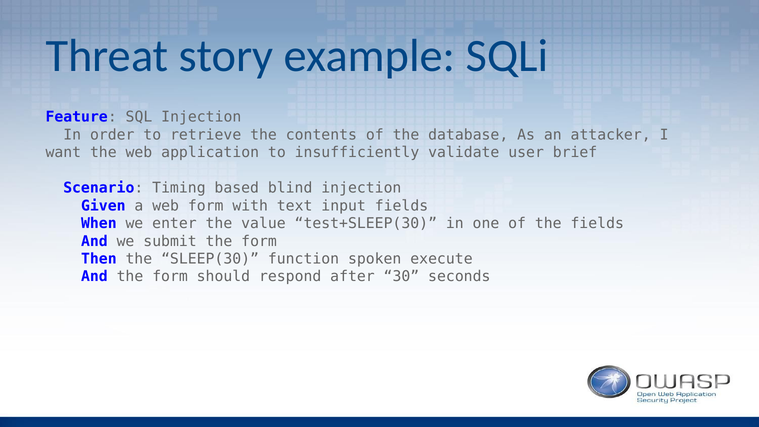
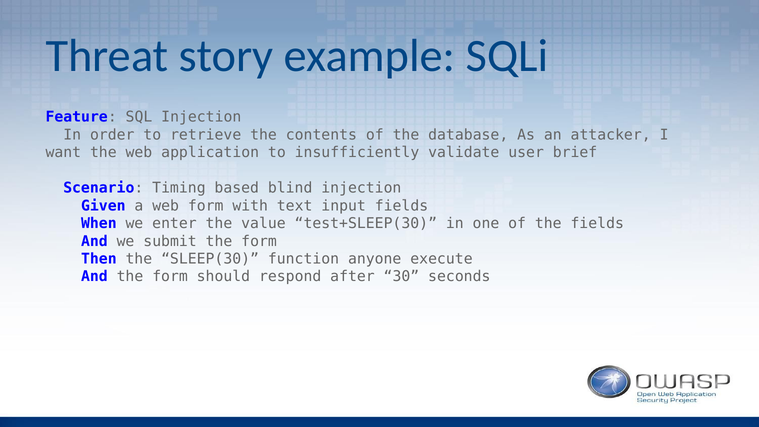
spoken: spoken -> anyone
